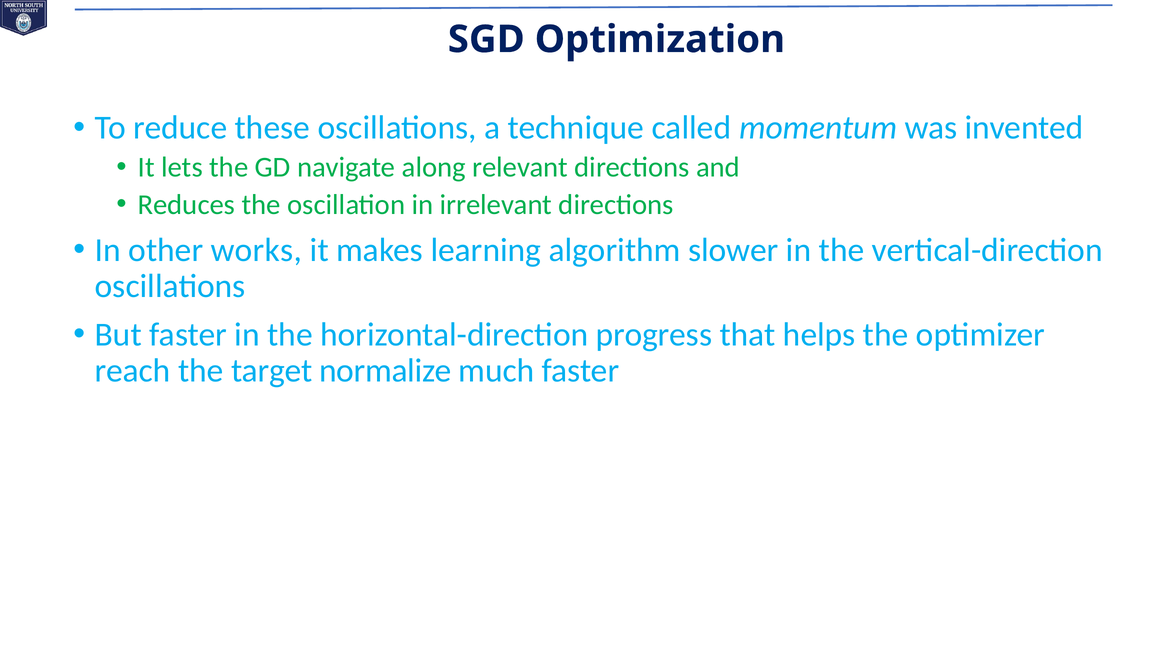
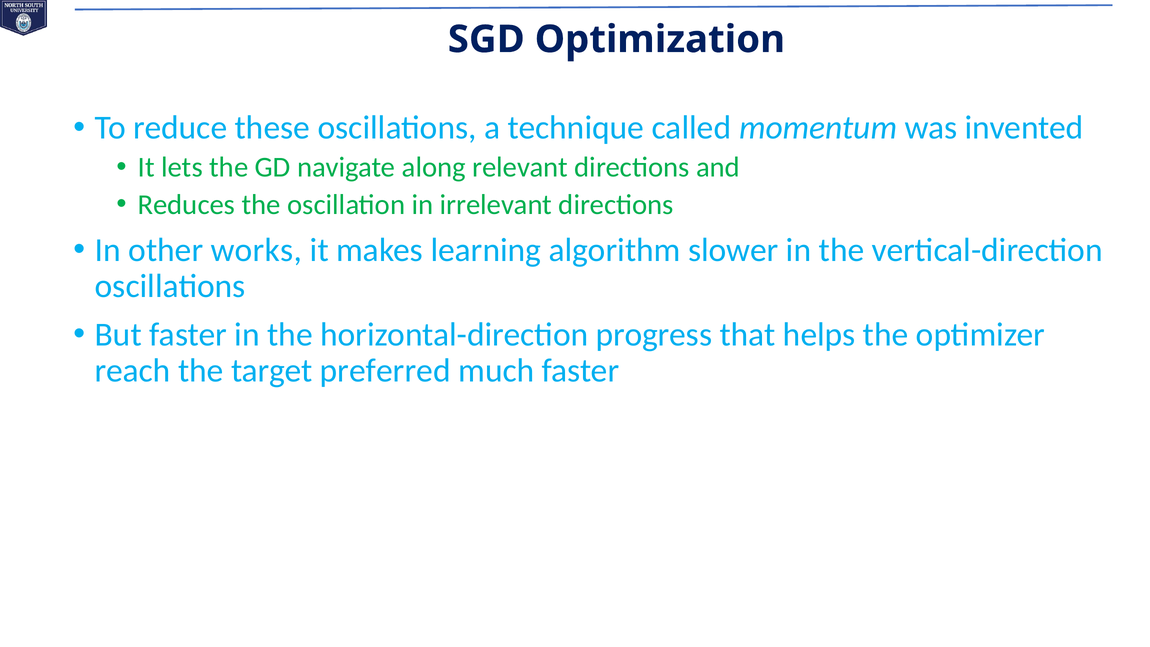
normalize: normalize -> preferred
